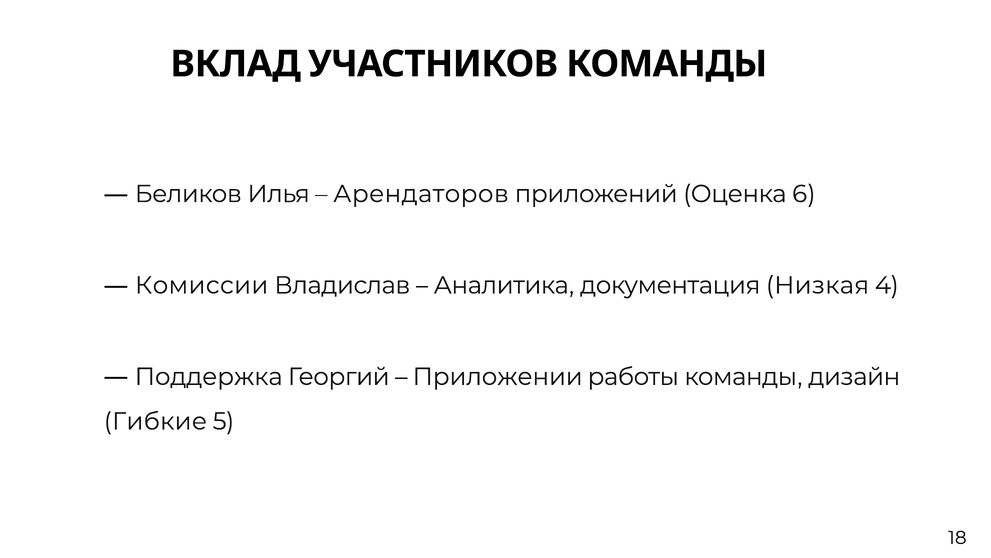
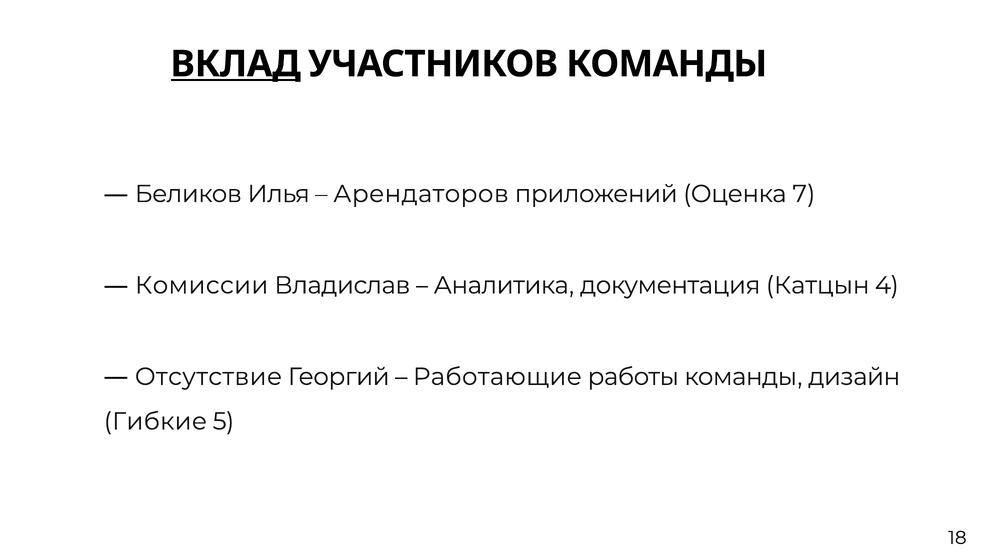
ВКЛАД underline: none -> present
6: 6 -> 7
Низкая: Низкая -> Катцын
Поддержка: Поддержка -> Отсутствие
Приложении: Приложении -> Работающие
